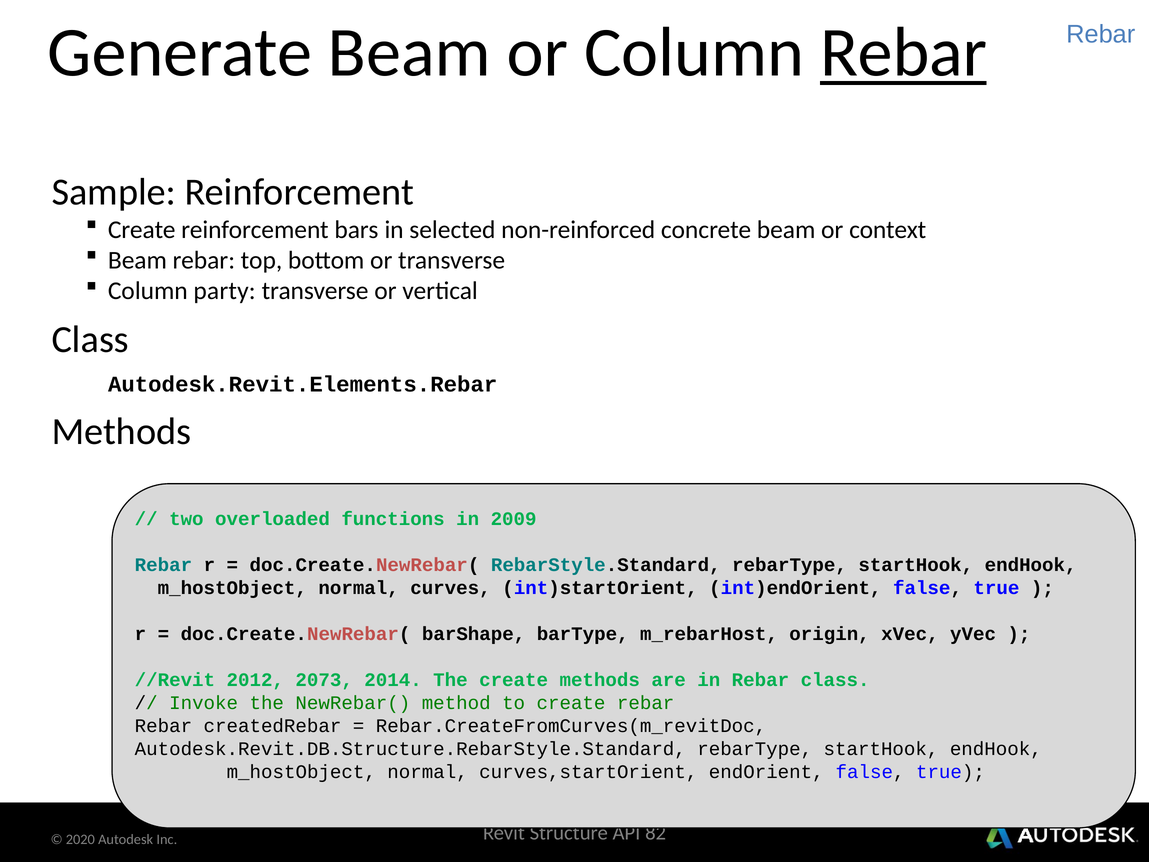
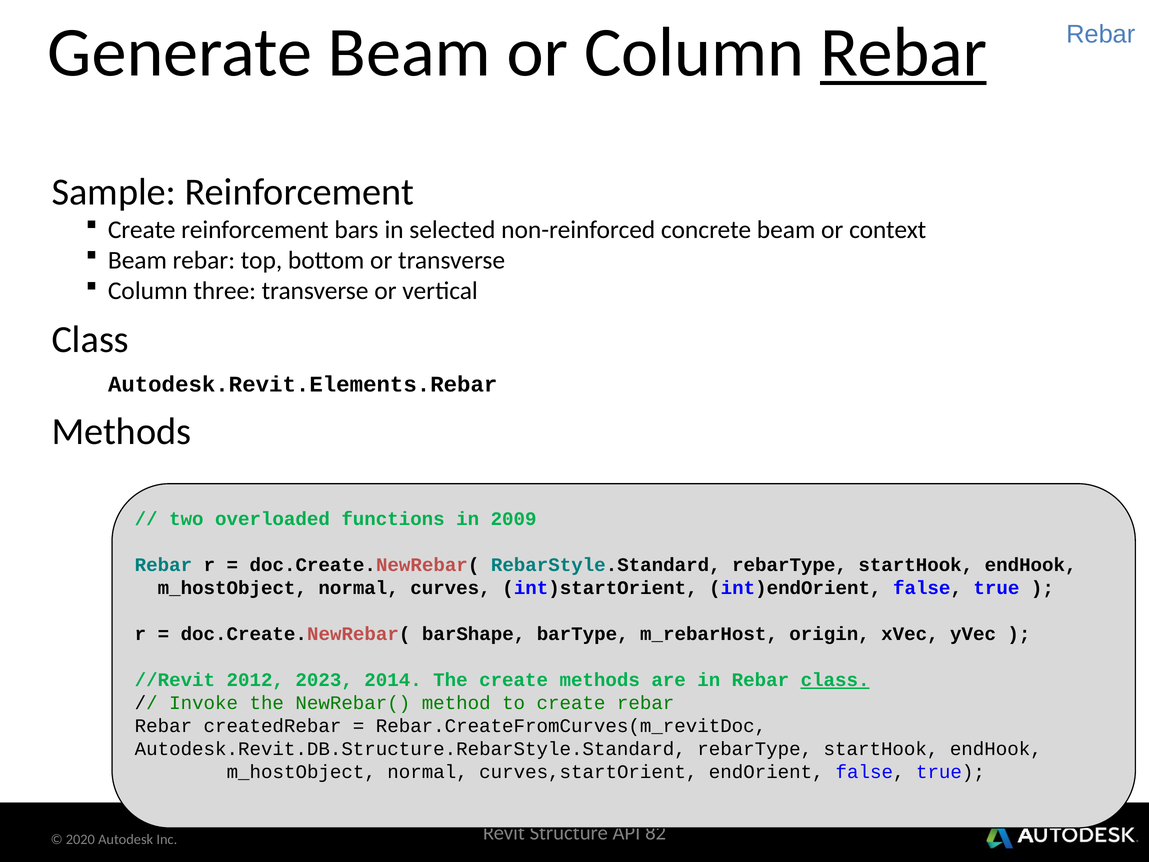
party: party -> three
2073: 2073 -> 2023
class at (835, 680) underline: none -> present
